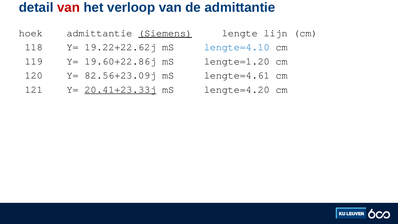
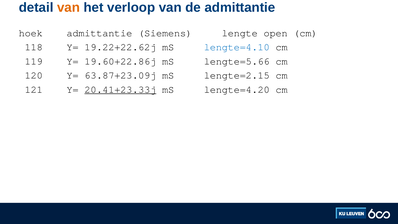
van at (69, 8) colour: red -> orange
Siemens underline: present -> none
lijn: lijn -> open
lengte=1.20: lengte=1.20 -> lengte=5.66
82.56+23.09j: 82.56+23.09j -> 63.87+23.09j
lengte=4.61: lengte=4.61 -> lengte=2.15
